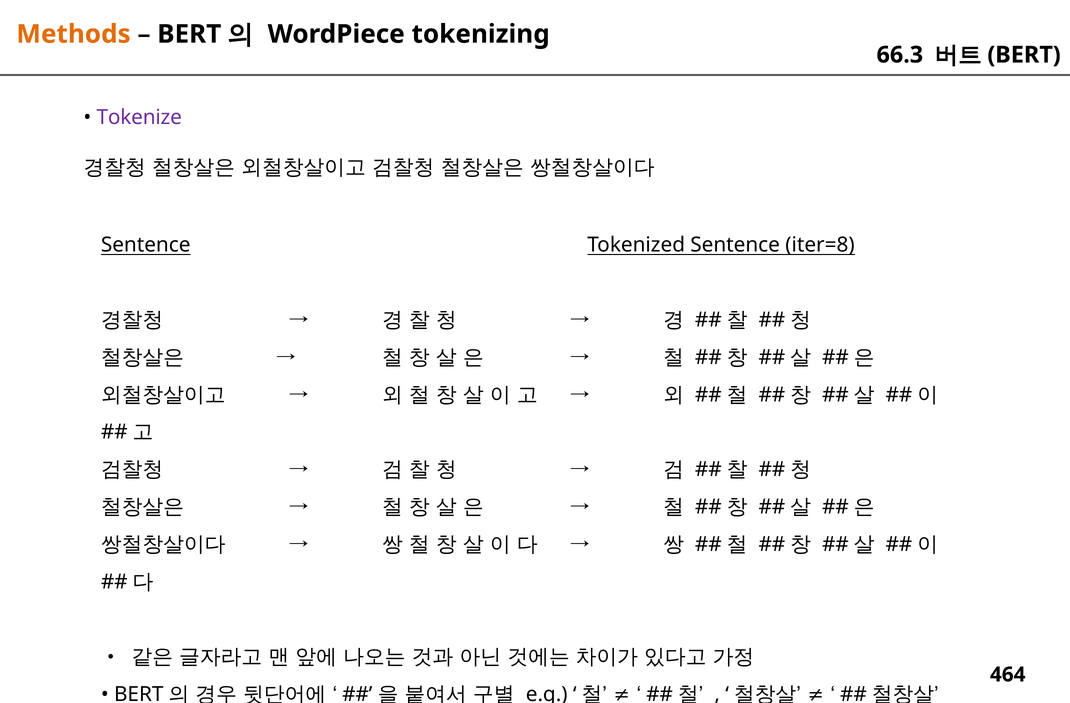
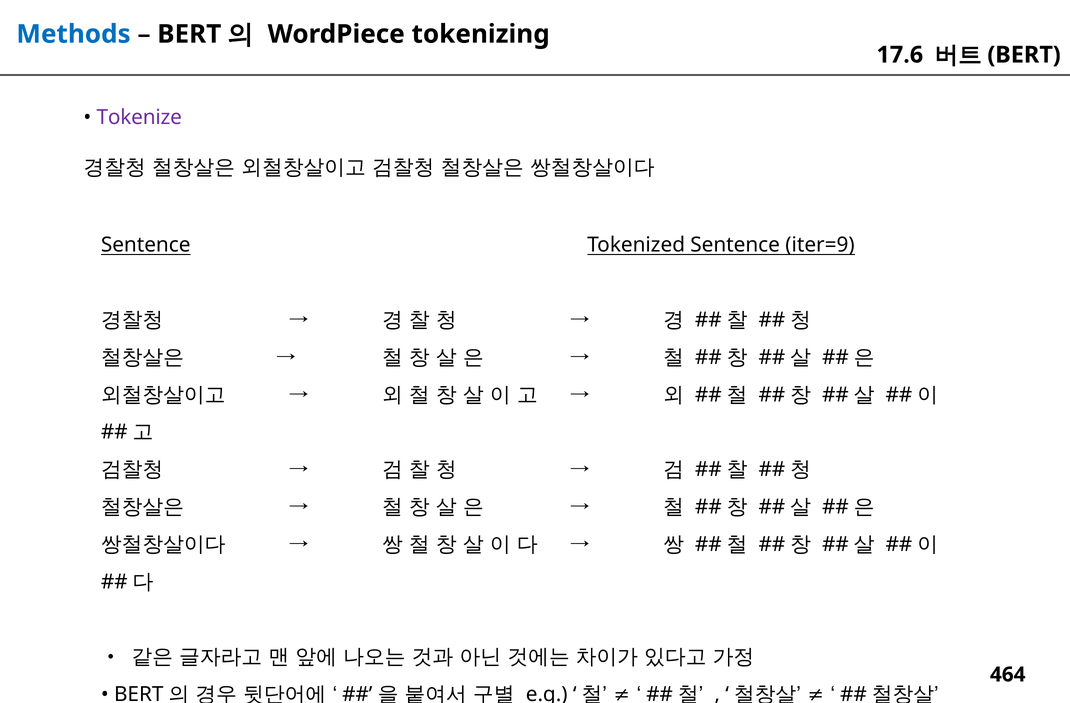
Methods colour: orange -> blue
66.3: 66.3 -> 17.6
iter=8: iter=8 -> iter=9
